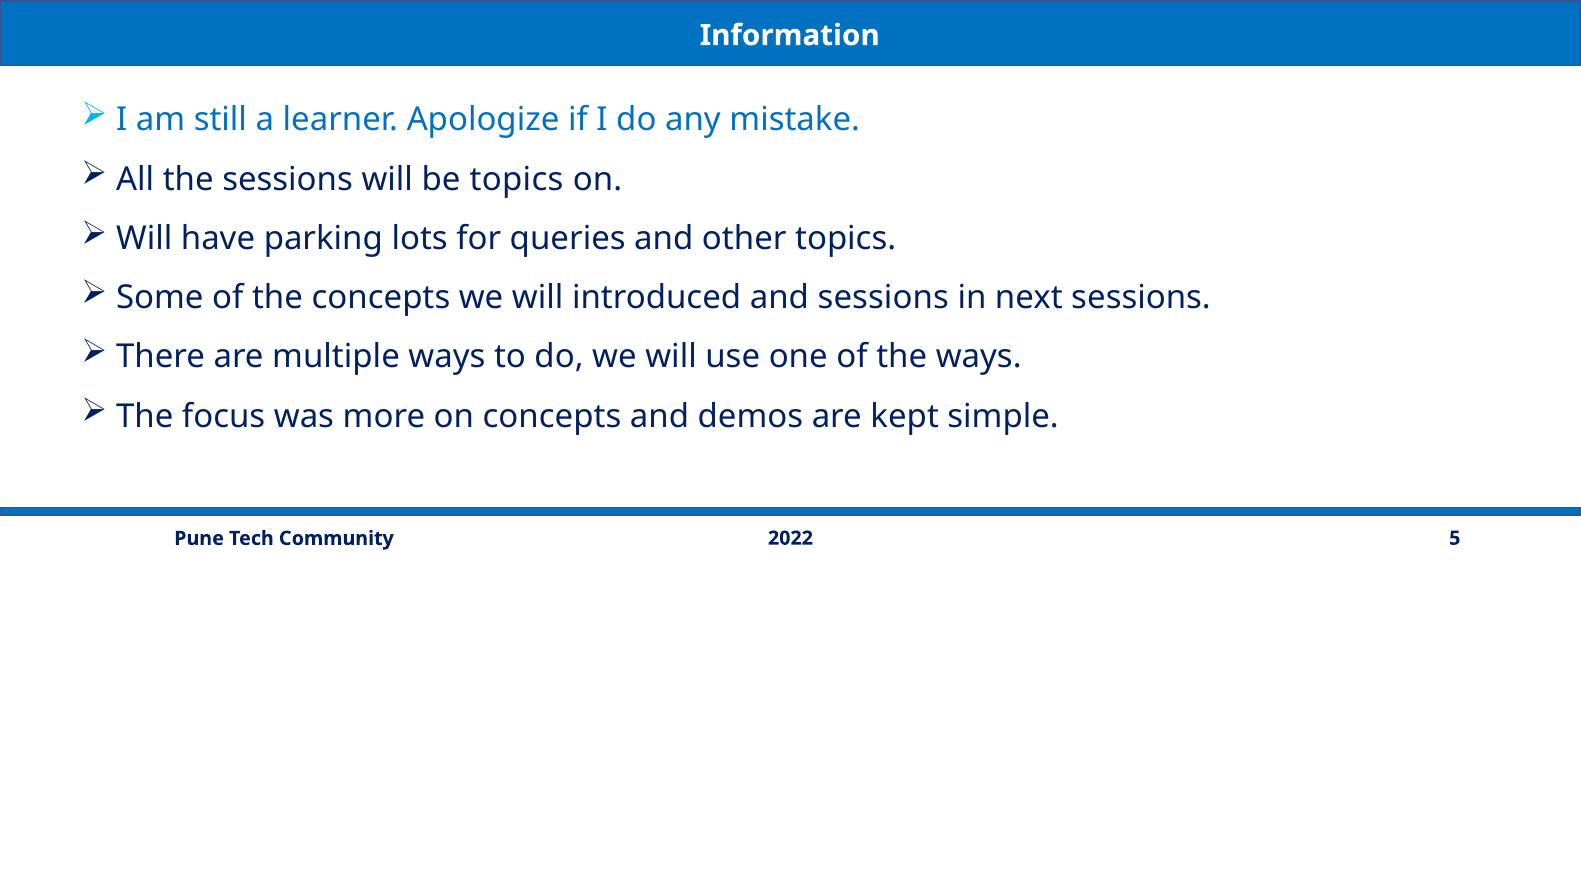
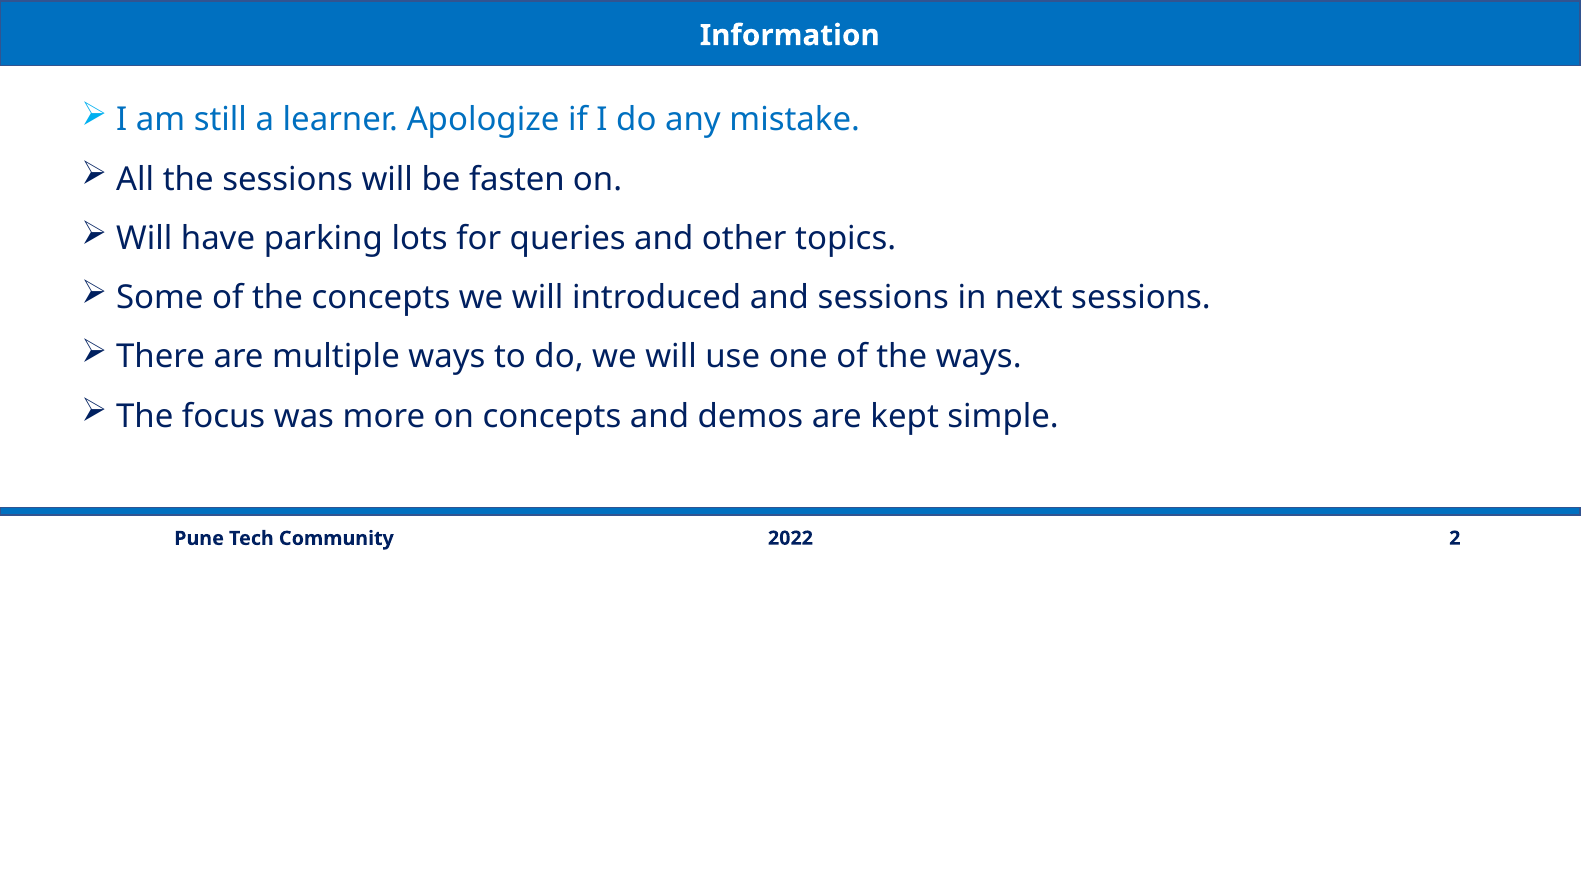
be topics: topics -> fasten
5: 5 -> 2
